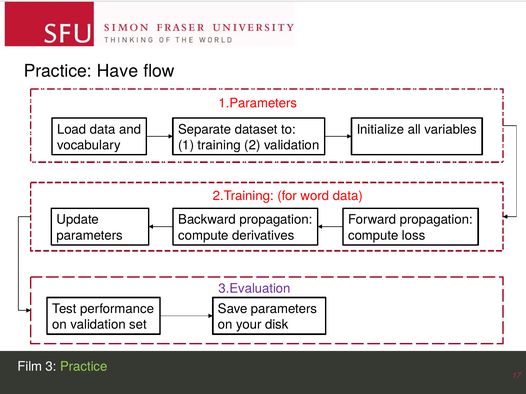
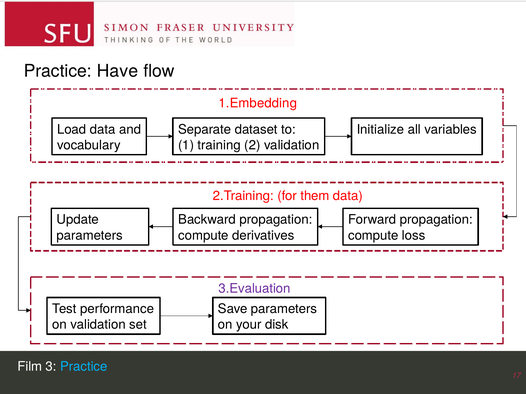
1.Parameters: 1.Parameters -> 1.Embedding
word: word -> them
Practice at (84, 367) colour: light green -> light blue
